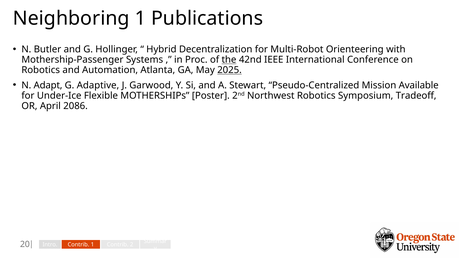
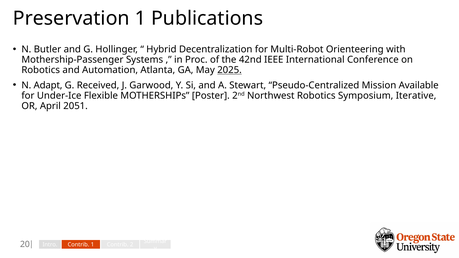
Neighboring: Neighboring -> Preservation
the underline: present -> none
Adaptive: Adaptive -> Received
Tradeoff: Tradeoff -> Iterative
2086: 2086 -> 2051
